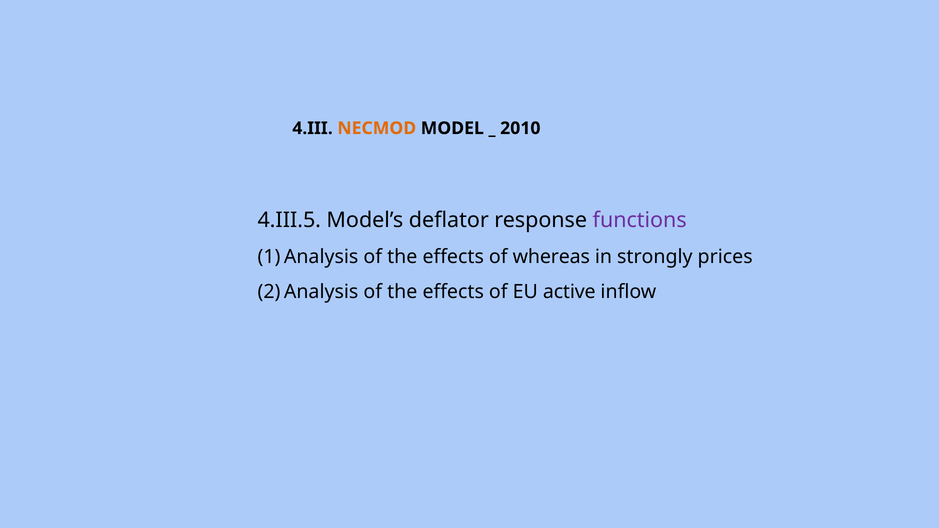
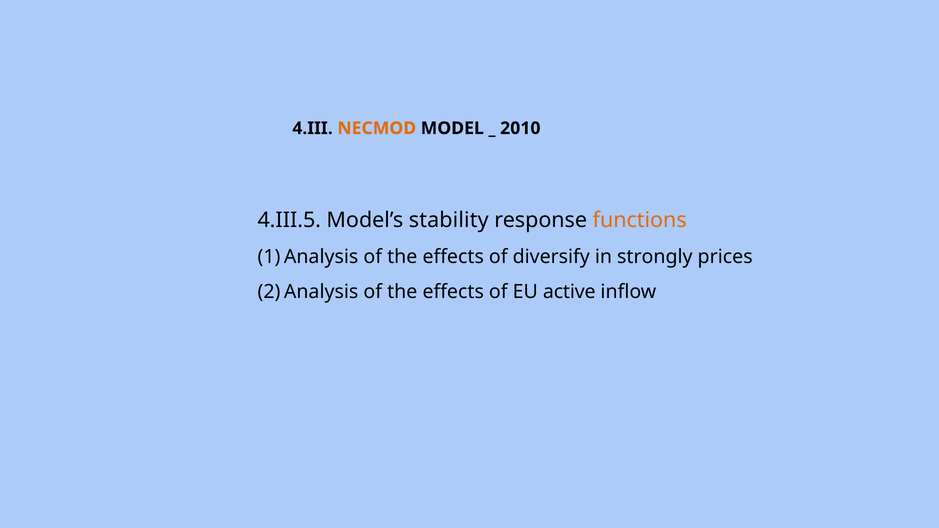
deflator: deflator -> stability
functions colour: purple -> orange
whereas: whereas -> diversify
